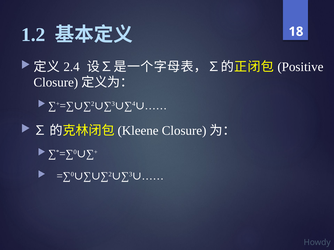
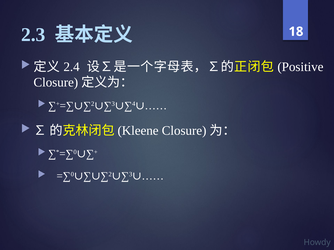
1.2: 1.2 -> 2.3
